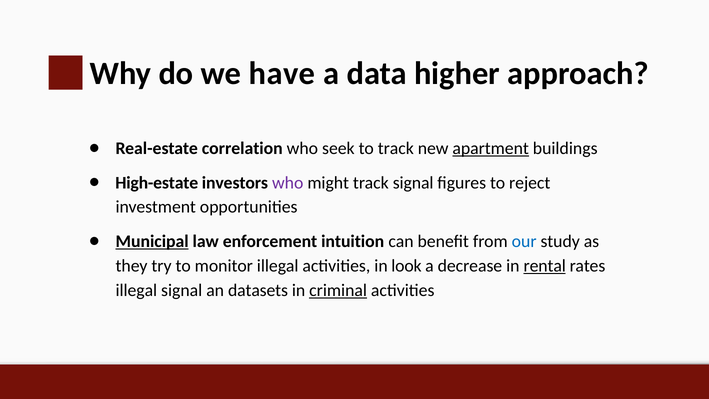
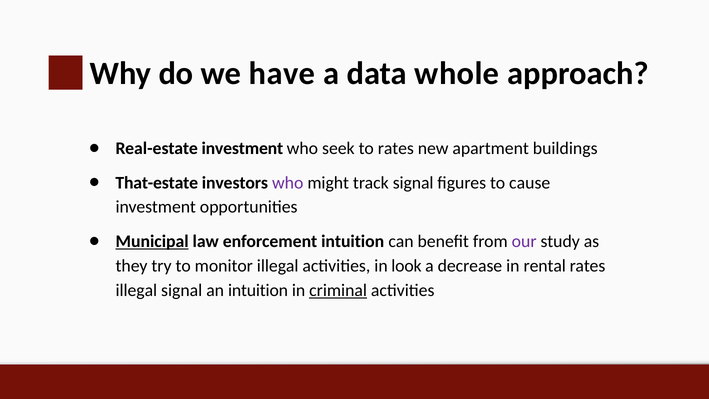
higher: higher -> whole
Real-estate correlation: correlation -> investment
to track: track -> rates
apartment underline: present -> none
High-estate: High-estate -> That-estate
reject: reject -> cause
our colour: blue -> purple
rental underline: present -> none
an datasets: datasets -> intuition
